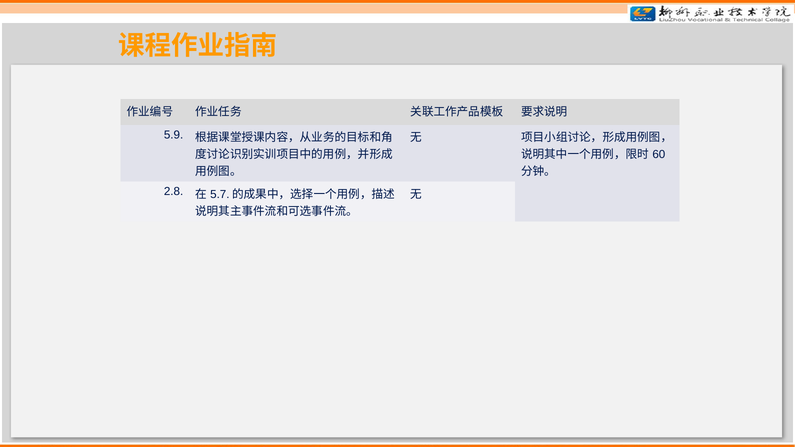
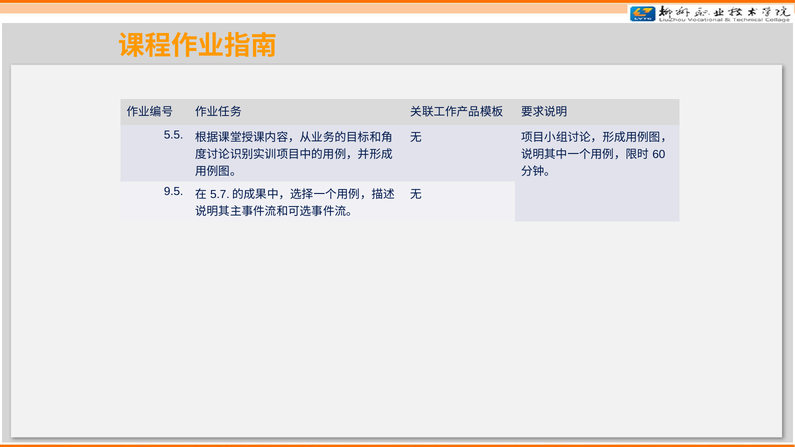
5.9: 5.9 -> 5.5
2.8: 2.8 -> 9.5
